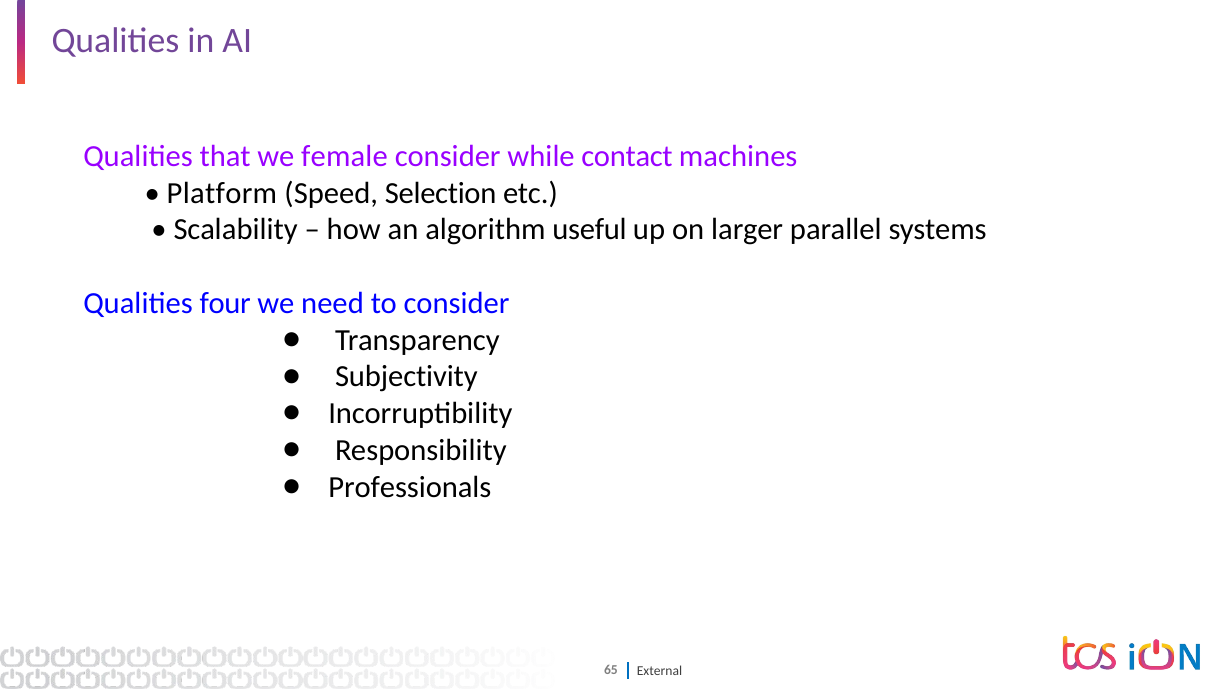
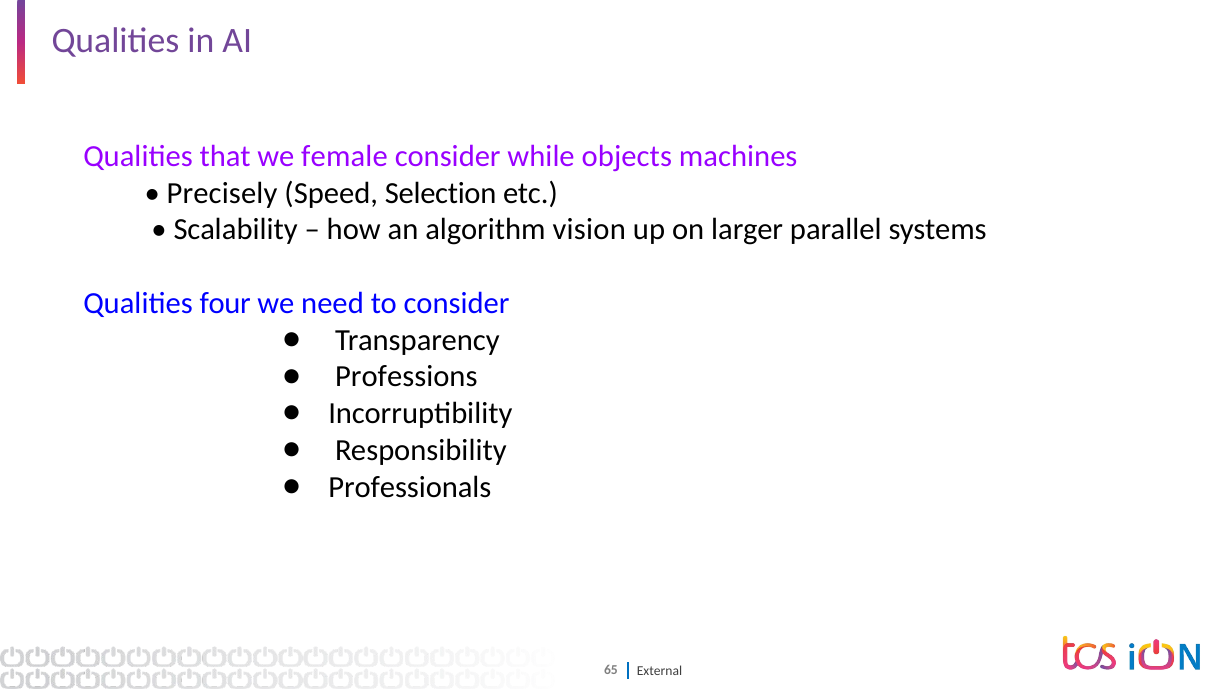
contact: contact -> objects
Platform: Platform -> Precisely
useful: useful -> vision
Subjectivity: Subjectivity -> Professions
